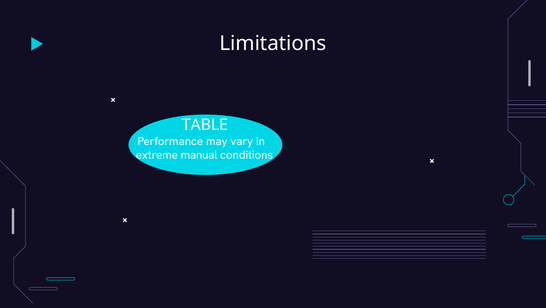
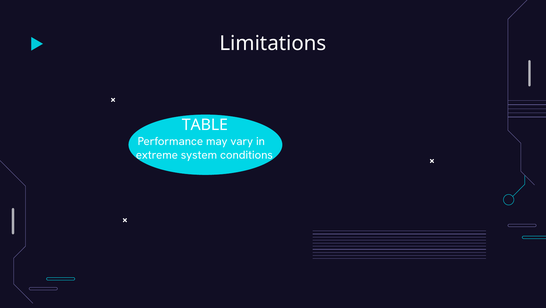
manual: manual -> system
